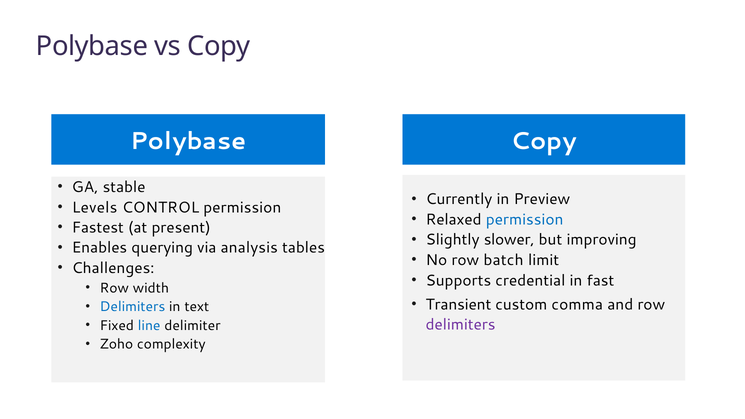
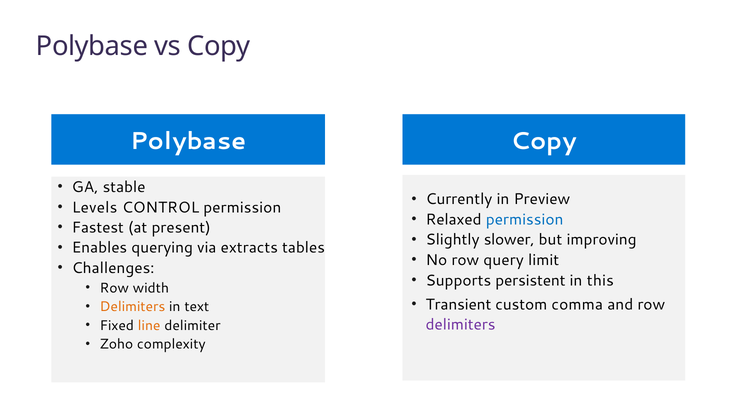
analysis: analysis -> extracts
batch: batch -> query
credential: credential -> persistent
fast: fast -> this
Delimiters at (132, 307) colour: blue -> orange
line colour: blue -> orange
